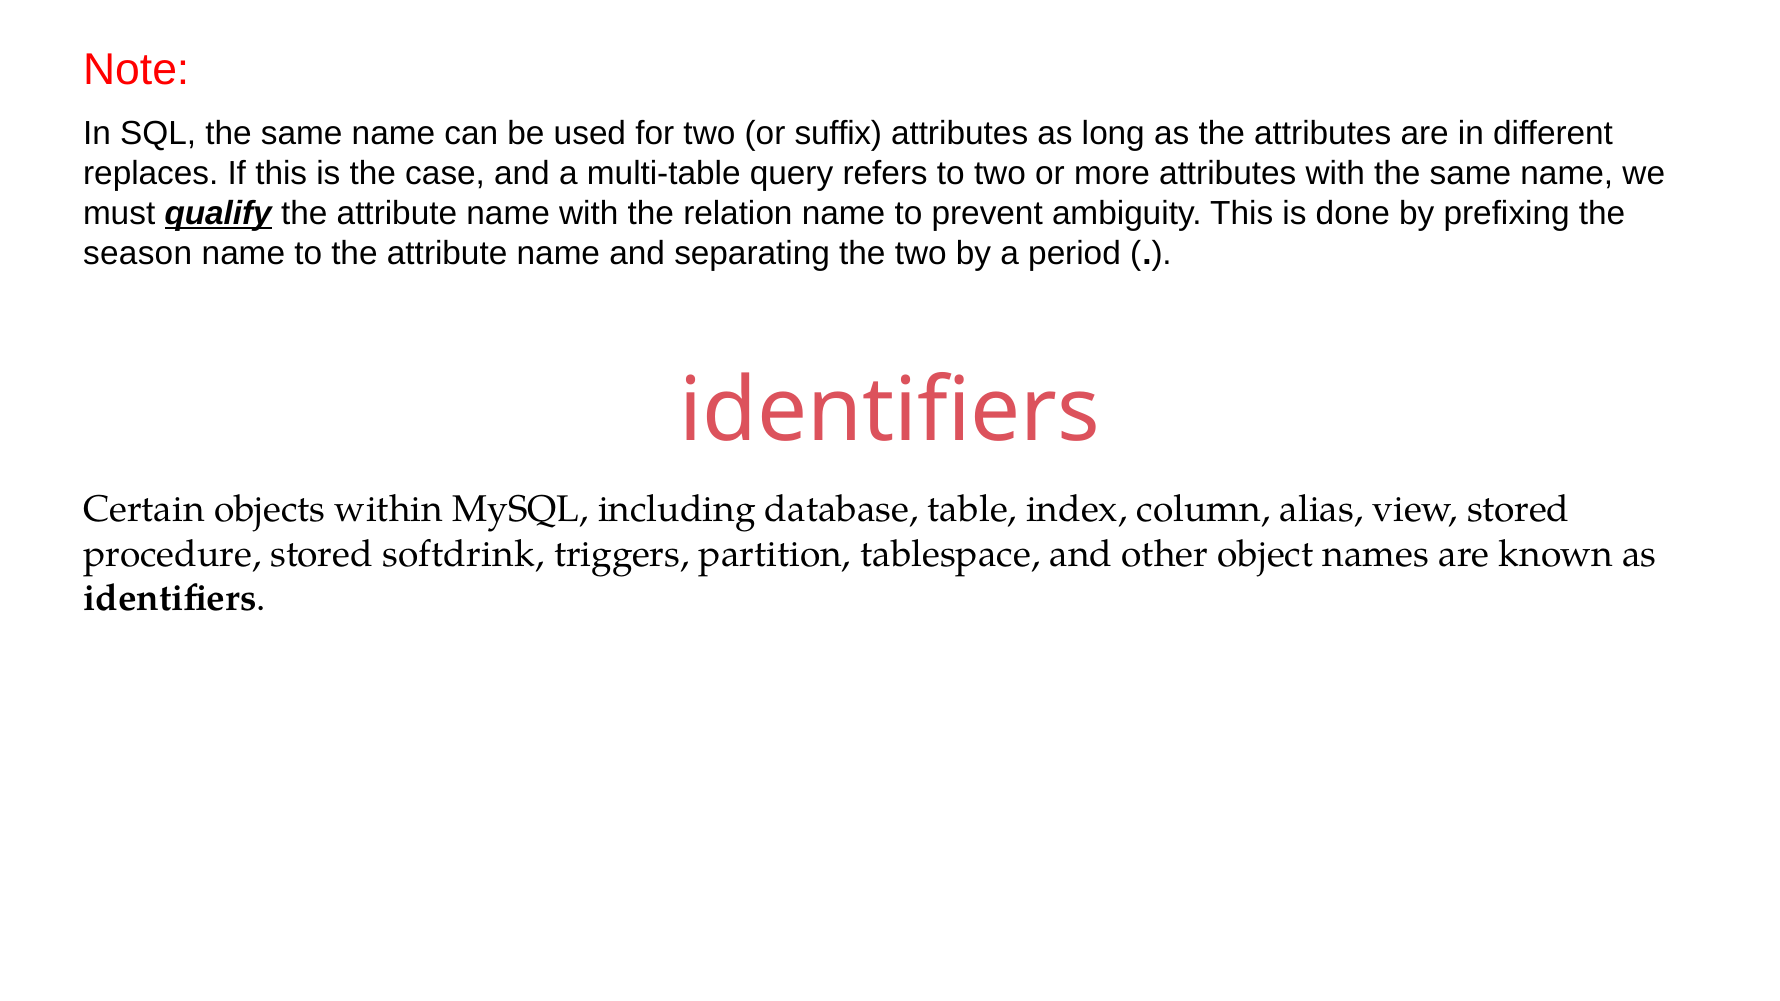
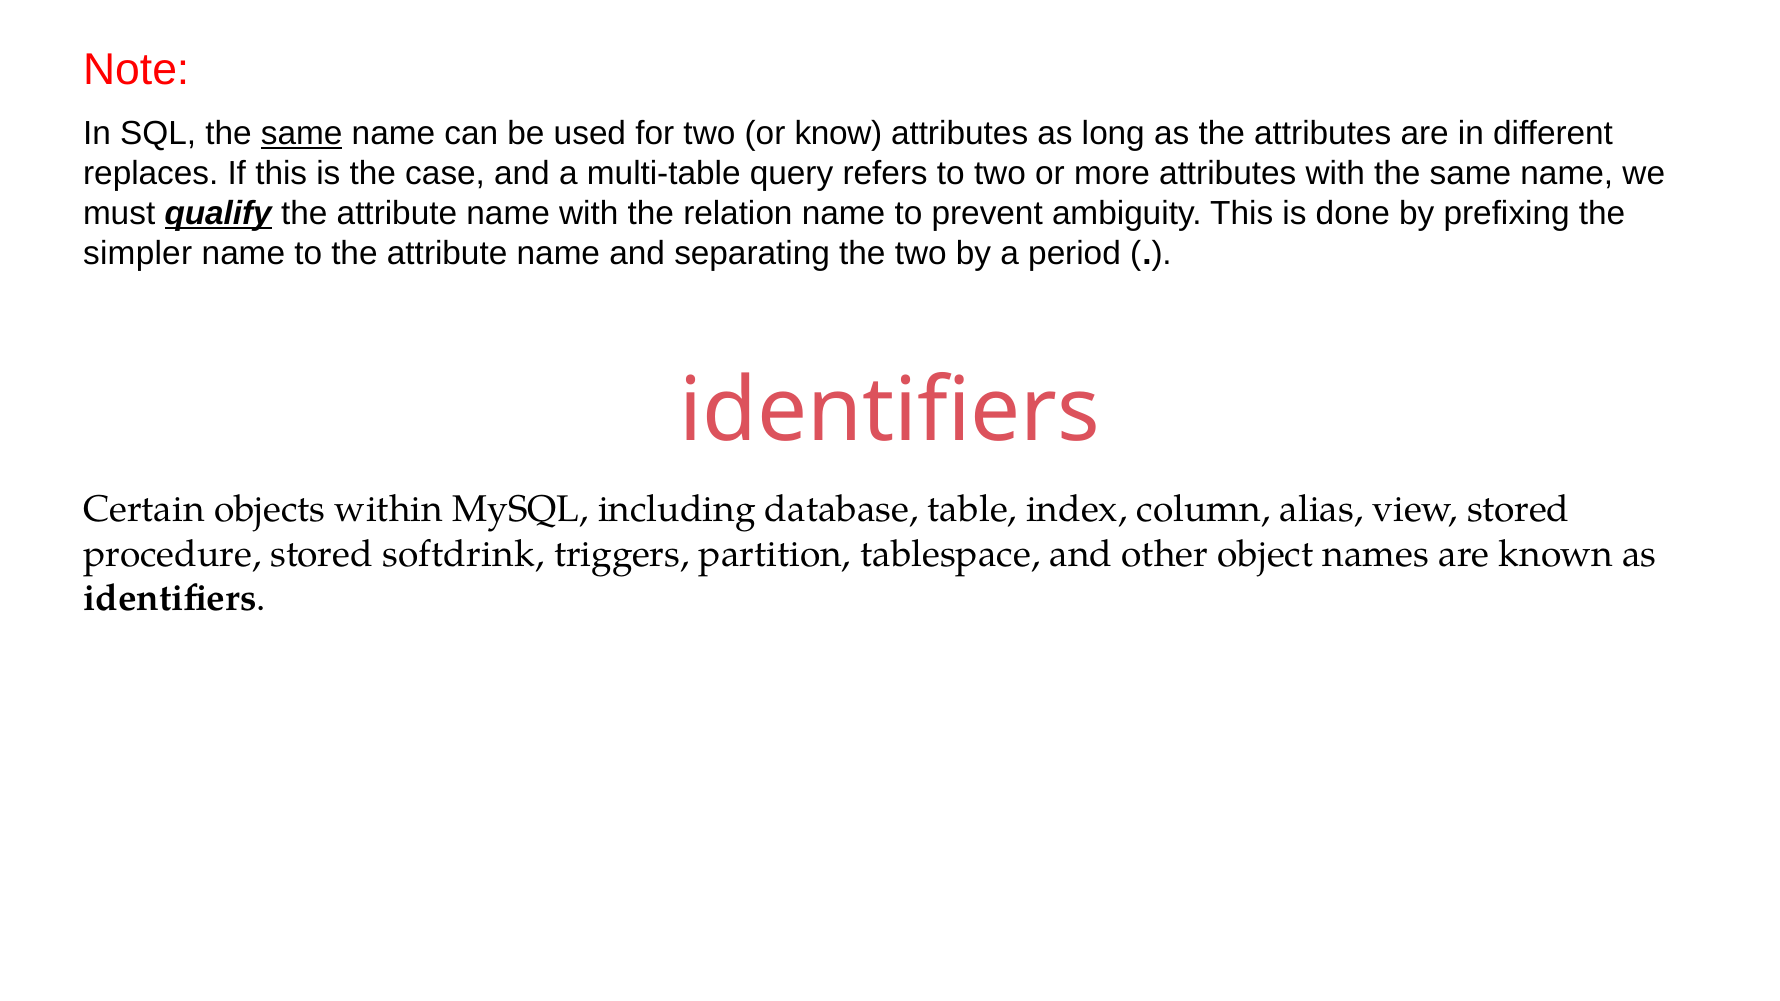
same at (302, 134) underline: none -> present
suffix: suffix -> know
season: season -> simpler
